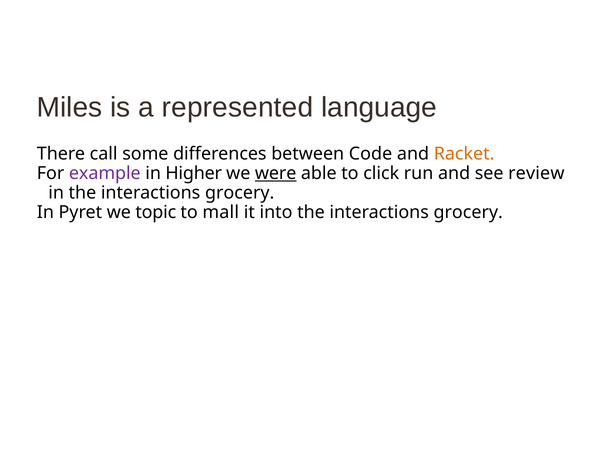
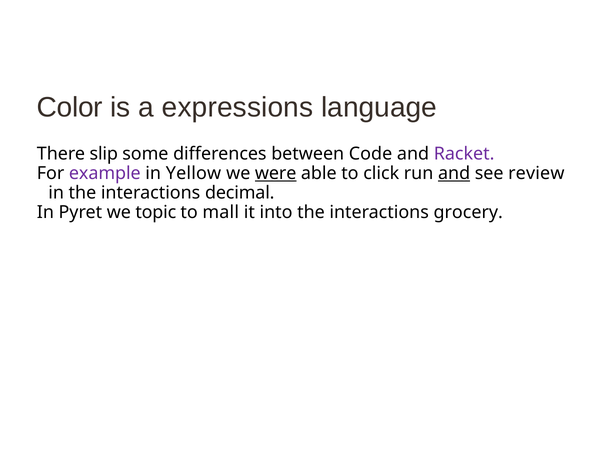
Miles: Miles -> Color
represented: represented -> expressions
call: call -> slip
Racket colour: orange -> purple
Higher: Higher -> Yellow
and at (454, 173) underline: none -> present
in the interactions grocery: grocery -> decimal
